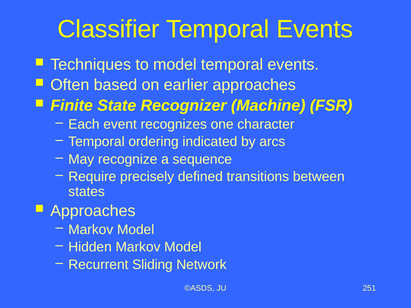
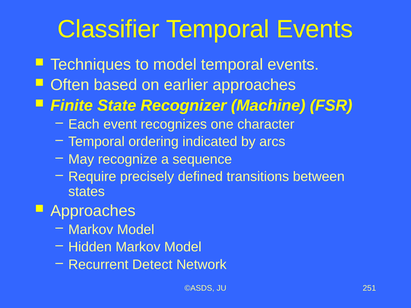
Sliding: Sliding -> Detect
